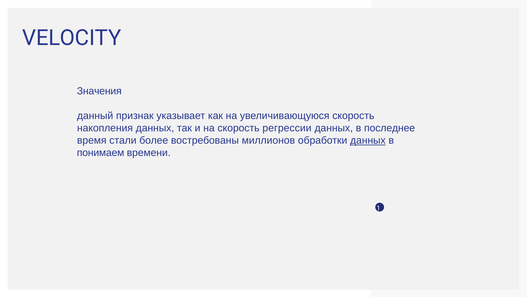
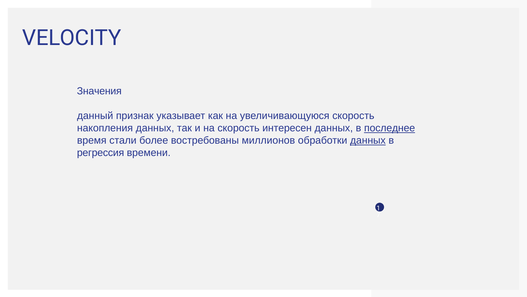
регрессии: регрессии -> интересен
последнее underline: none -> present
понимаем: понимаем -> регрессия
